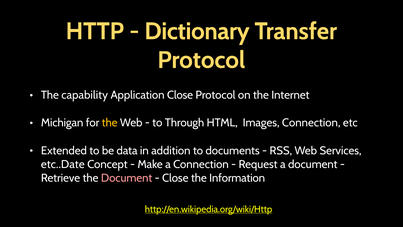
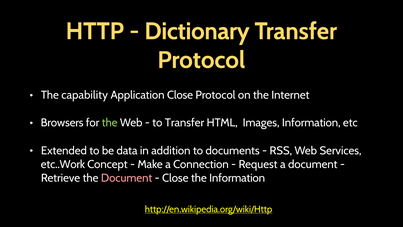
Michigan: Michigan -> Browsers
the at (110, 123) colour: yellow -> light green
to Through: Through -> Transfer
Images Connection: Connection -> Information
etc..Date: etc..Date -> etc..Work
